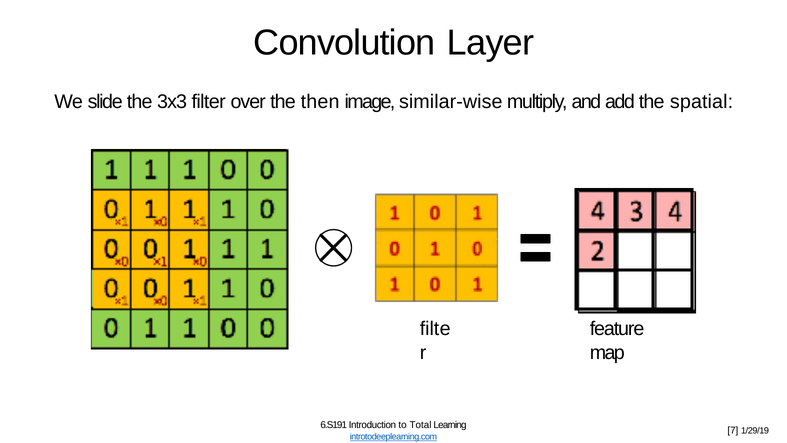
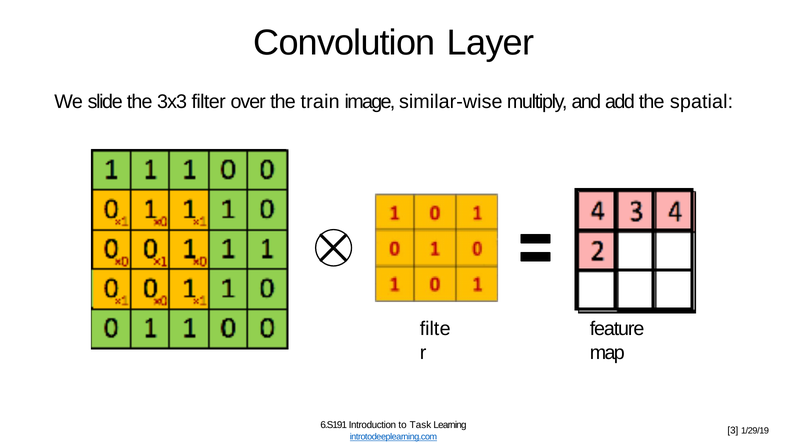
then: then -> train
Total: Total -> Task
7: 7 -> 3
